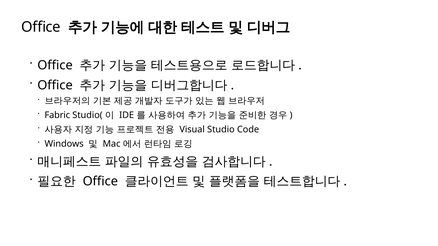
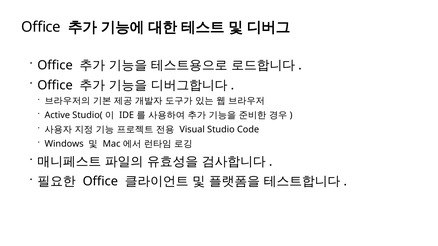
Fabric: Fabric -> Active
